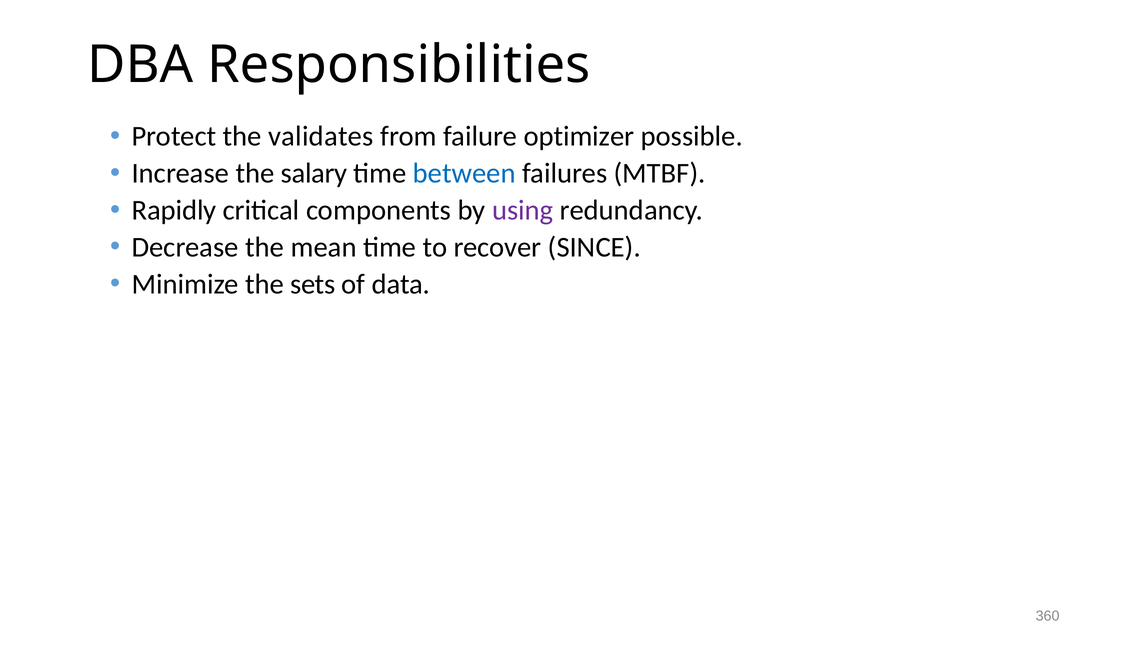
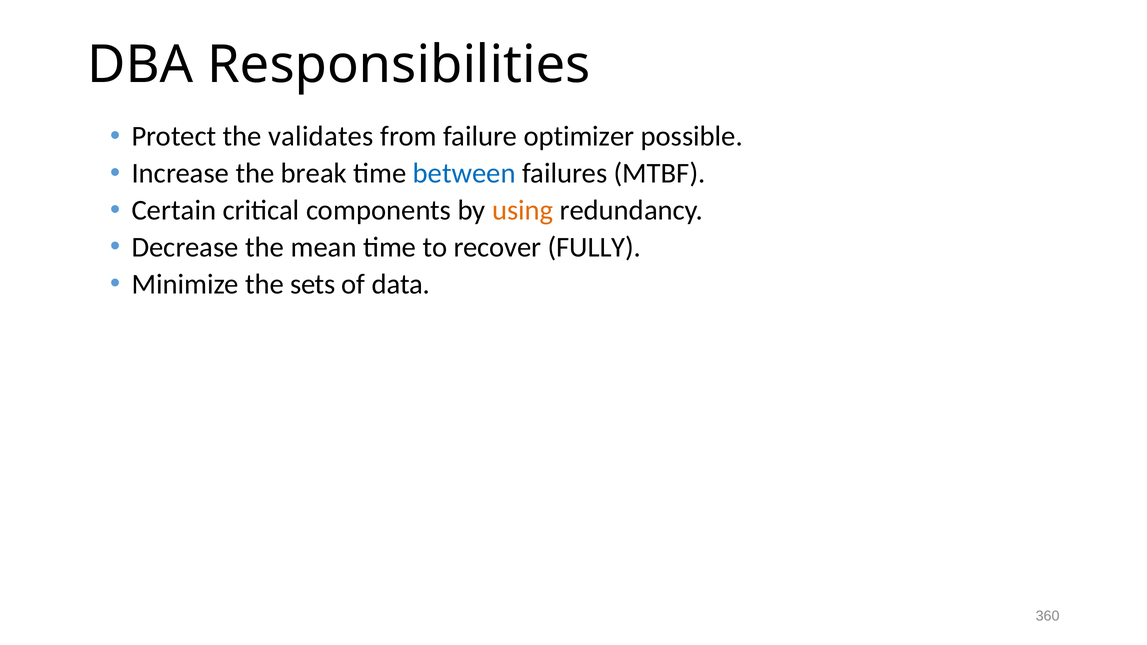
salary: salary -> break
Rapidly: Rapidly -> Certain
using colour: purple -> orange
SINCE: SINCE -> FULLY
